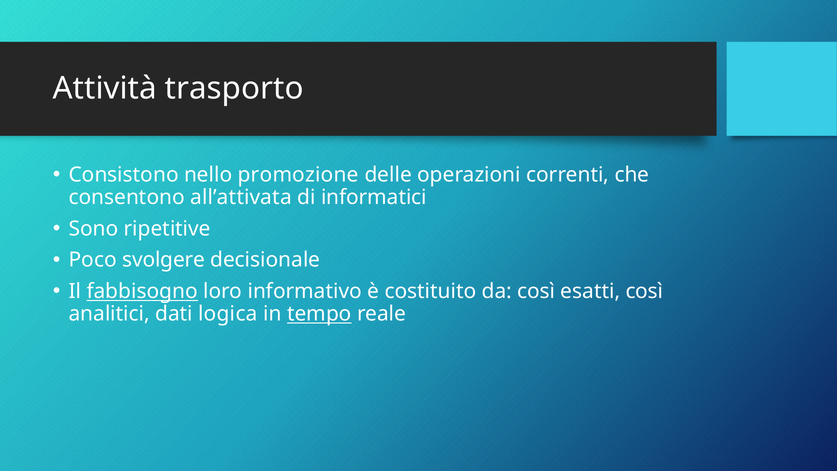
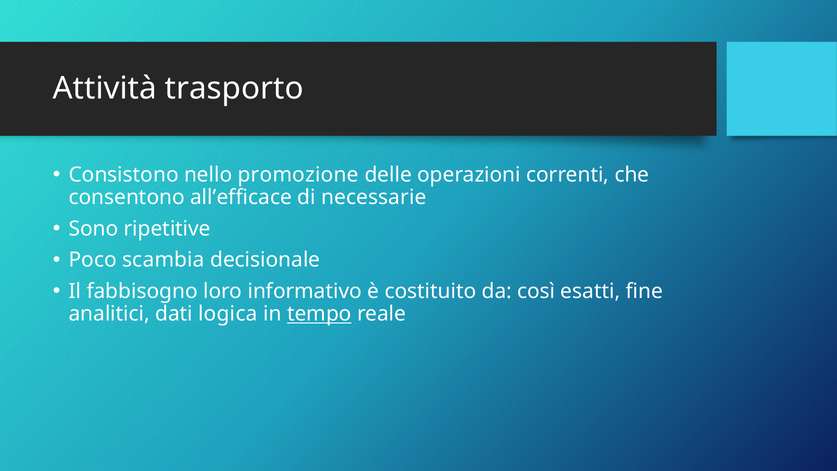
all’attivata: all’attivata -> all’efficace
informatici: informatici -> necessarie
svolgere: svolgere -> scambia
fabbisogno underline: present -> none
esatti così: così -> fine
